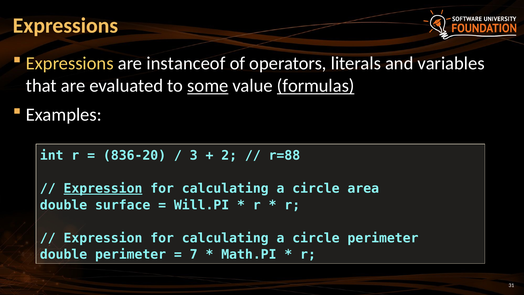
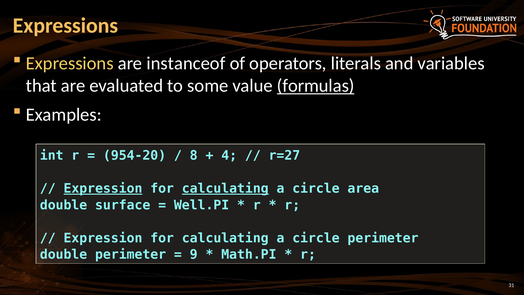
some underline: present -> none
836-20: 836-20 -> 954-20
3: 3 -> 8
2: 2 -> 4
r=88: r=88 -> r=27
calculating at (225, 188) underline: none -> present
Will.PI: Will.PI -> Well.PI
7: 7 -> 9
